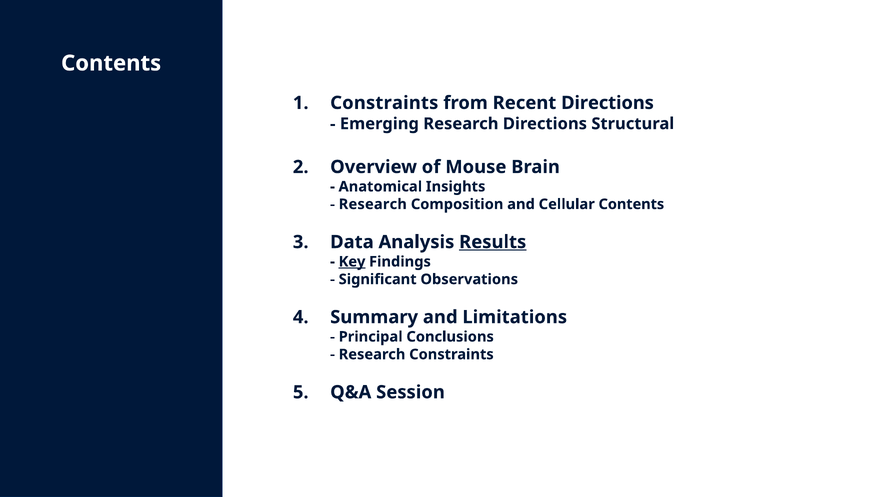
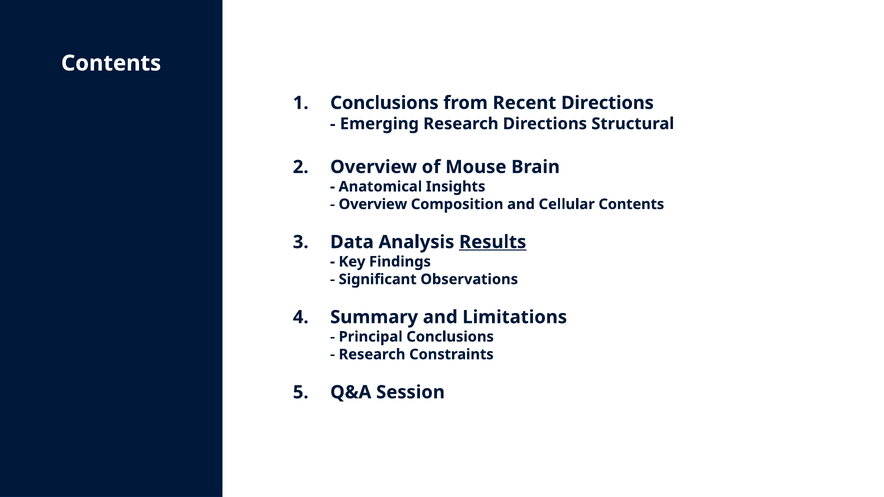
Constraints at (384, 103): Constraints -> Conclusions
Research at (373, 204): Research -> Overview
Key underline: present -> none
